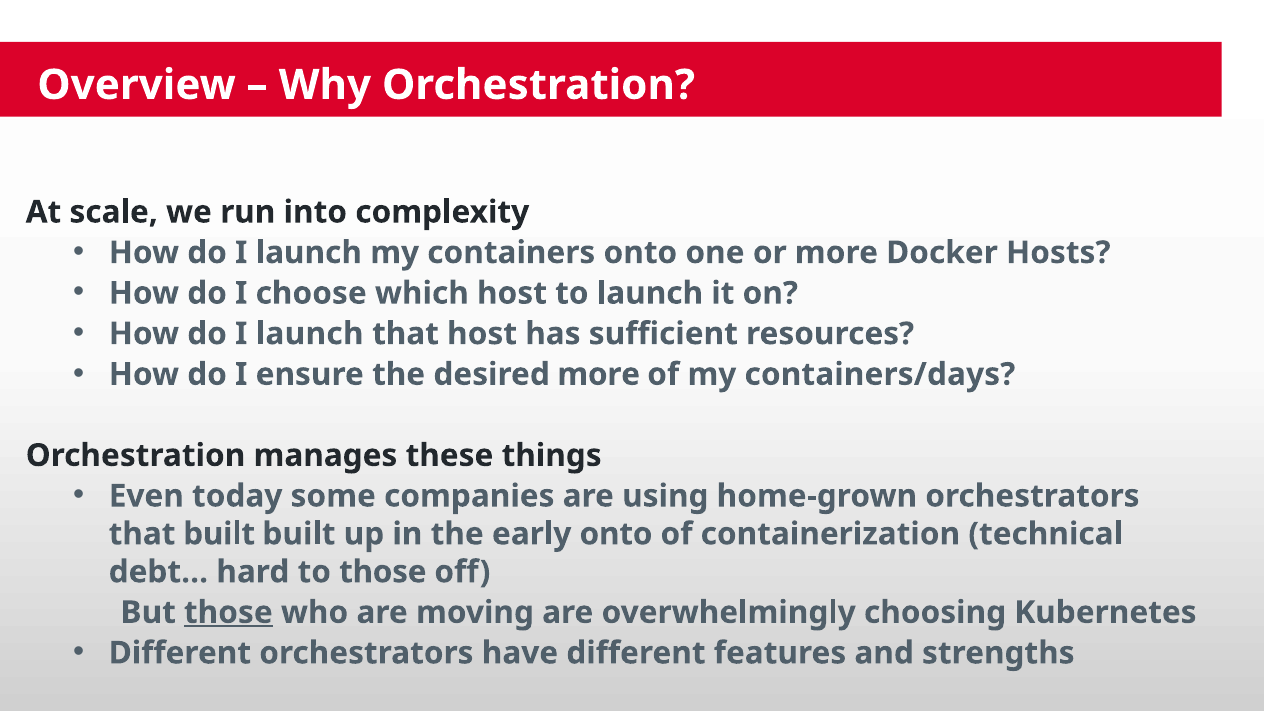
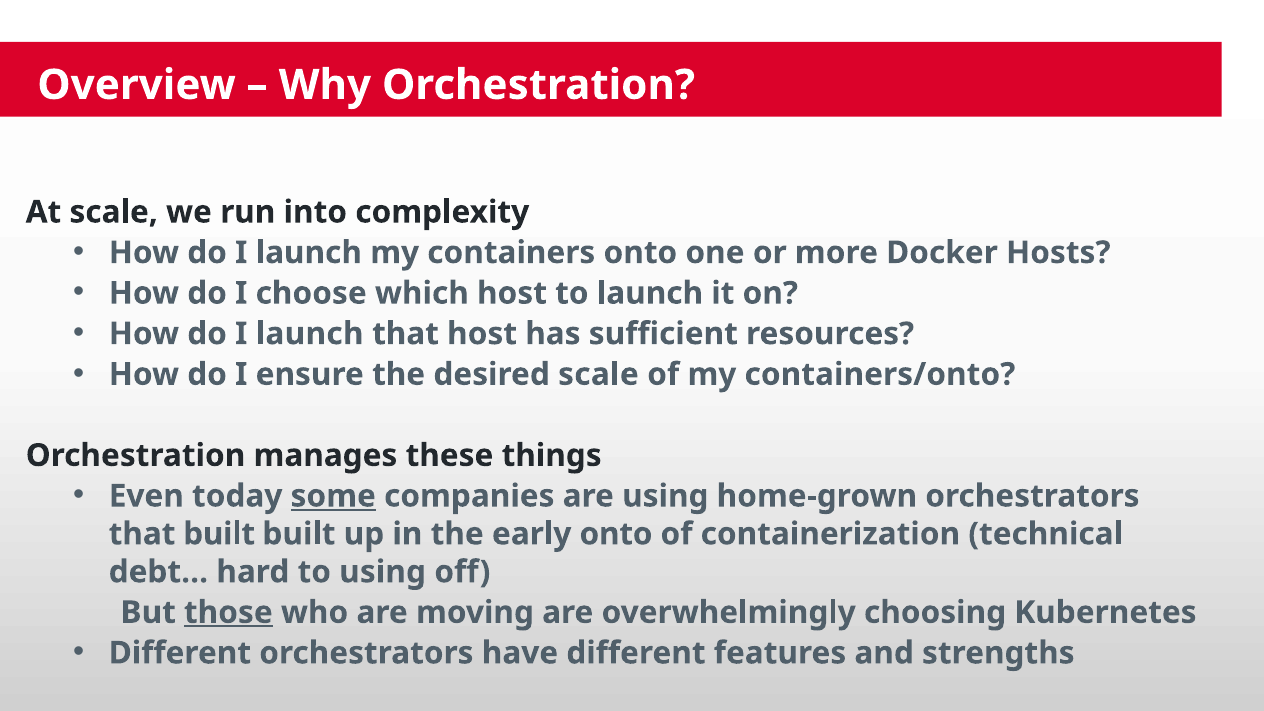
desired more: more -> scale
containers/days: containers/days -> containers/onto
some underline: none -> present
to those: those -> using
